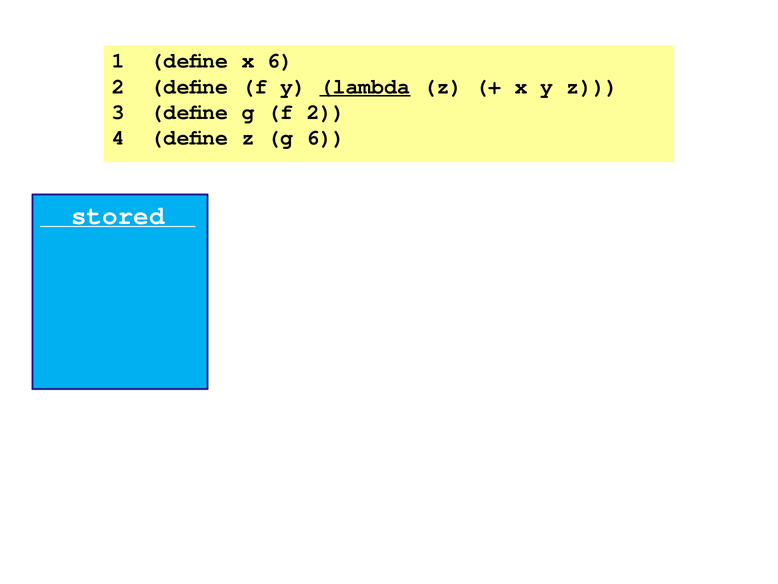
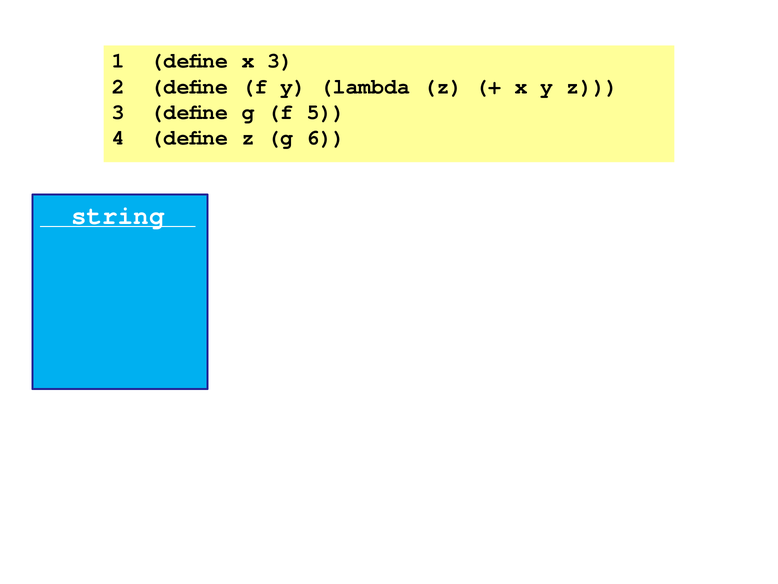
x 6: 6 -> 3
lambda underline: present -> none
f 2: 2 -> 5
stored: stored -> string
